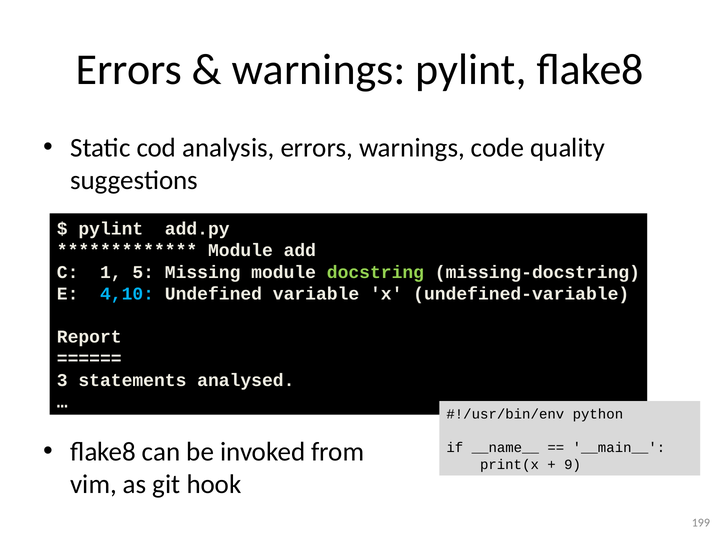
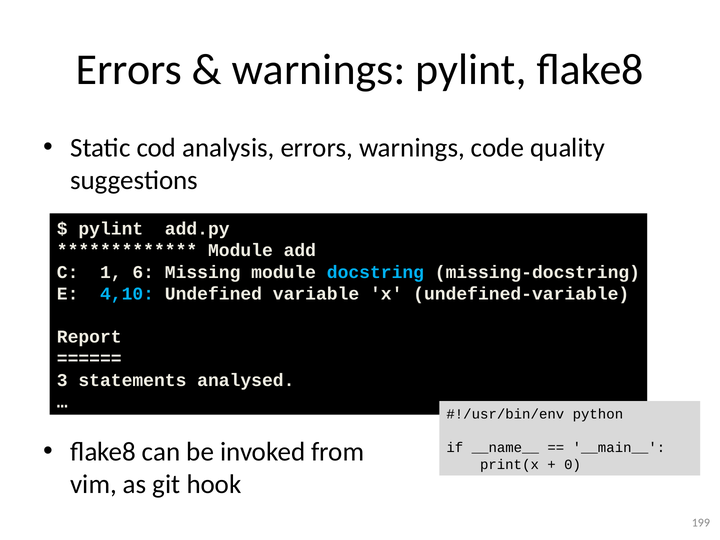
5: 5 -> 6
docstring colour: light green -> light blue
9: 9 -> 0
